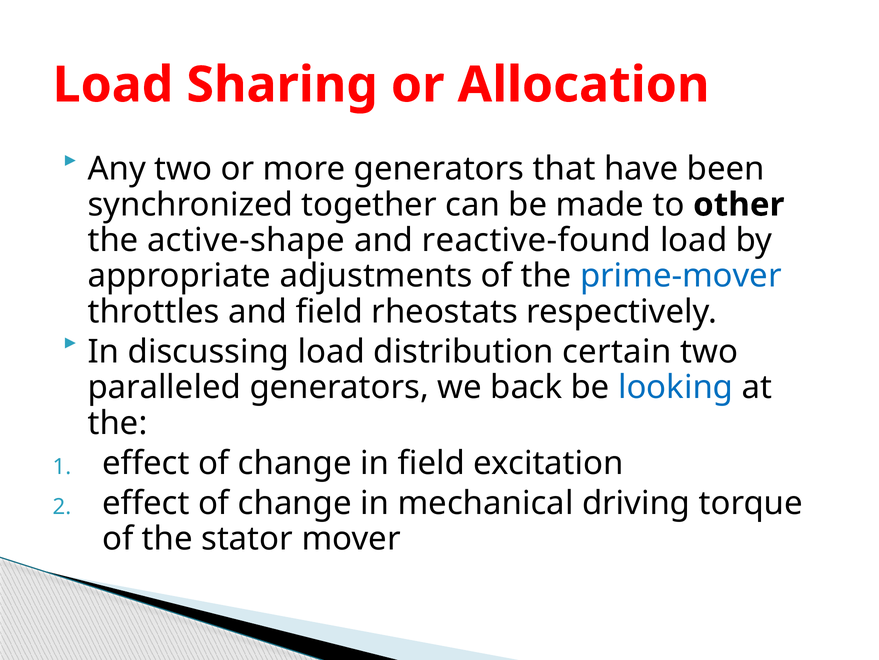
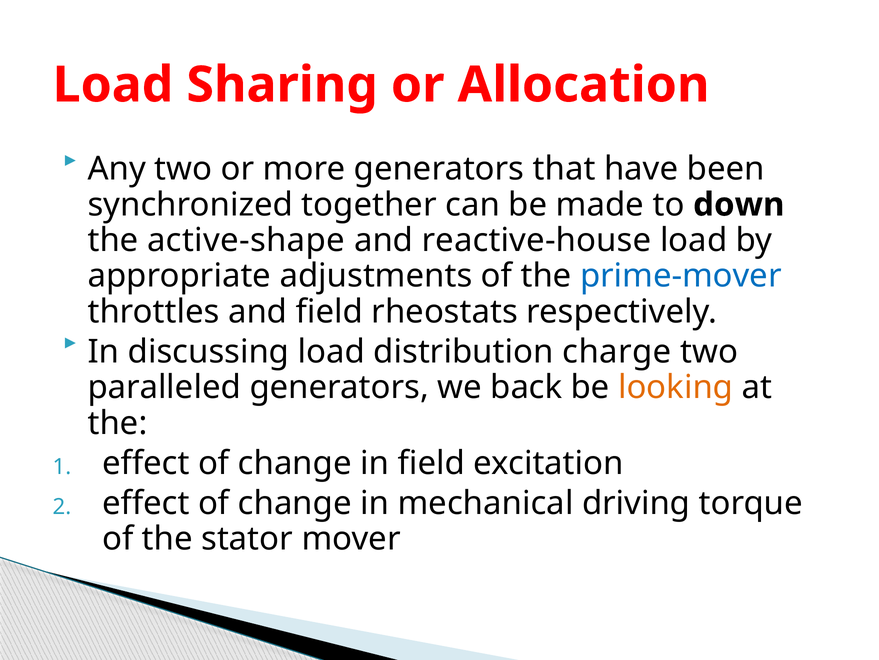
other: other -> down
reactive-found: reactive-found -> reactive-house
certain: certain -> charge
looking colour: blue -> orange
